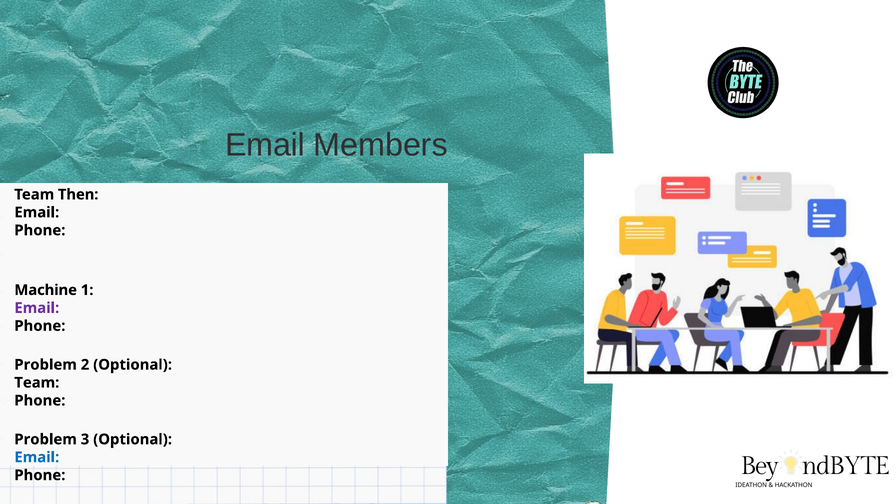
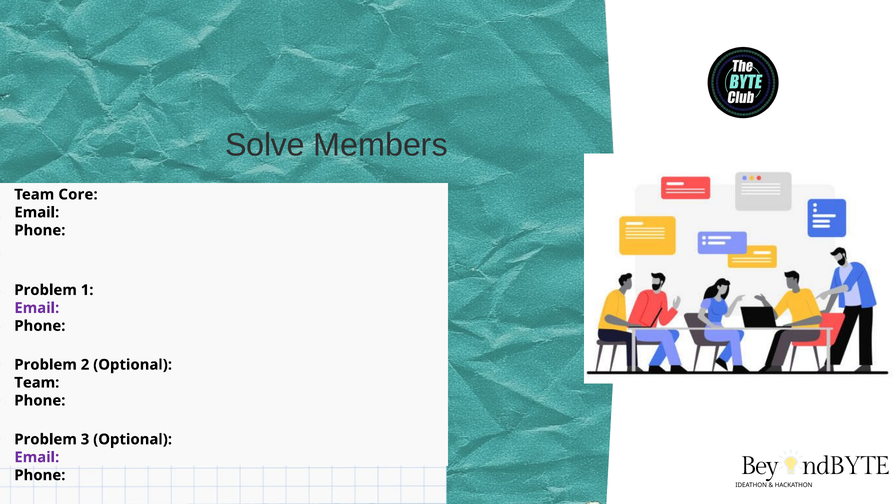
Email at (265, 145): Email -> Solve
Then: Then -> Core
Machine at (46, 290): Machine -> Problem
Email at (37, 457) colour: blue -> purple
